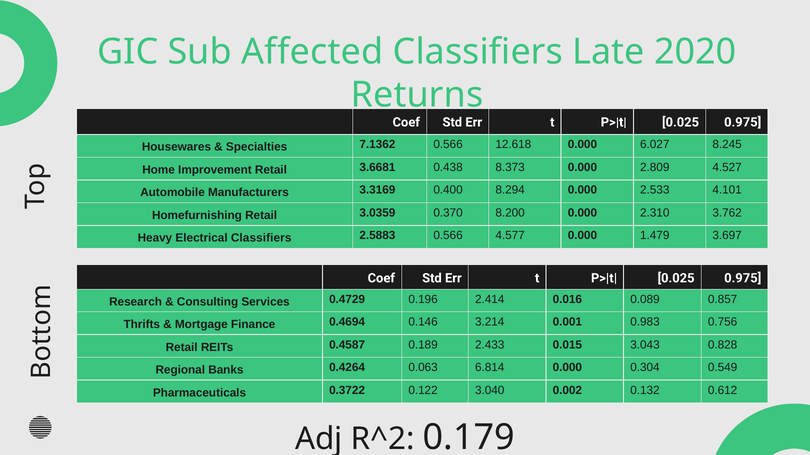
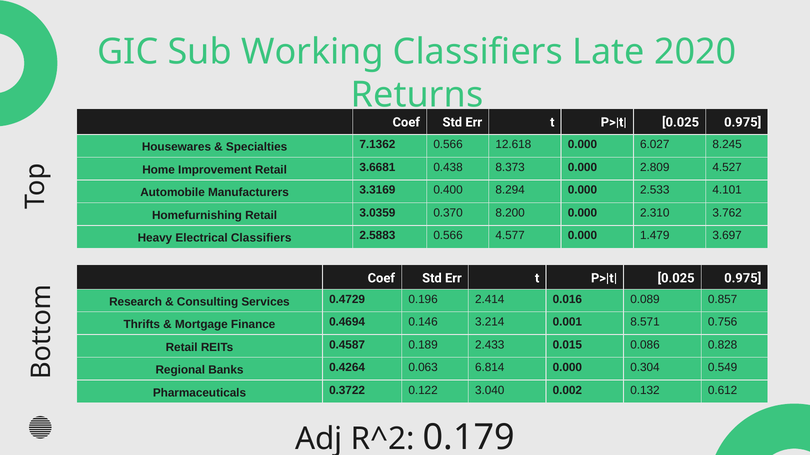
Affected: Affected -> Working
0.983: 0.983 -> 8.571
3.043: 3.043 -> 0.086
